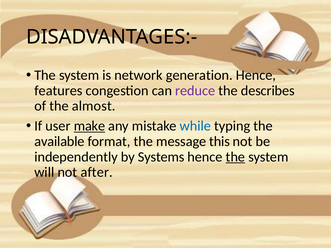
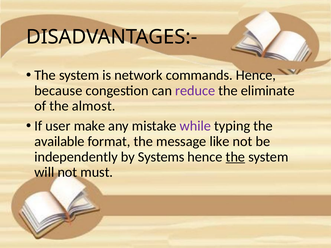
generation: generation -> commands
features: features -> because
describes: describes -> eliminate
make underline: present -> none
while colour: blue -> purple
this: this -> like
after: after -> must
